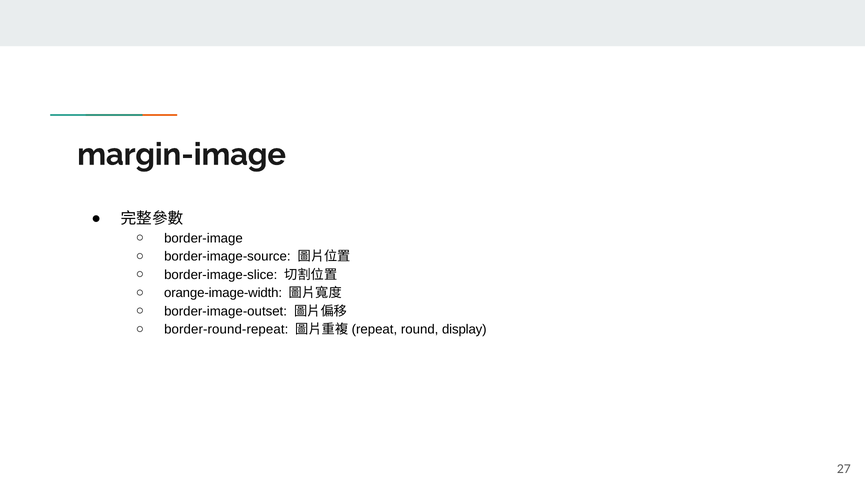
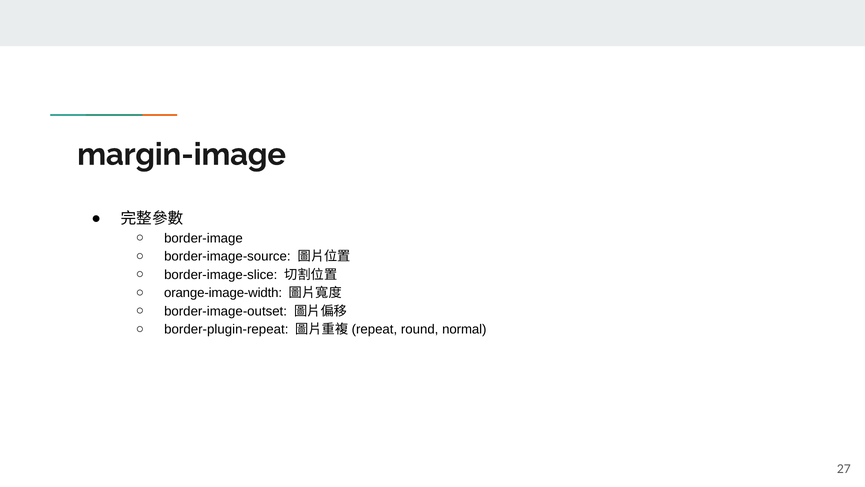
border-round-repeat: border-round-repeat -> border-plugin-repeat
display: display -> normal
